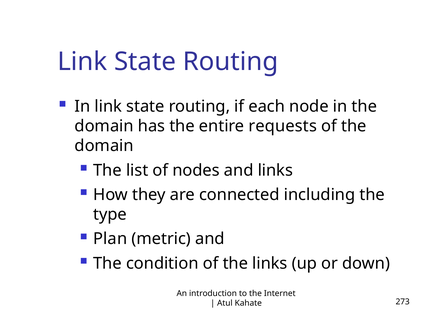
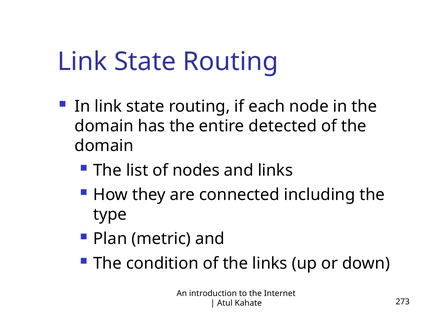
requests: requests -> detected
